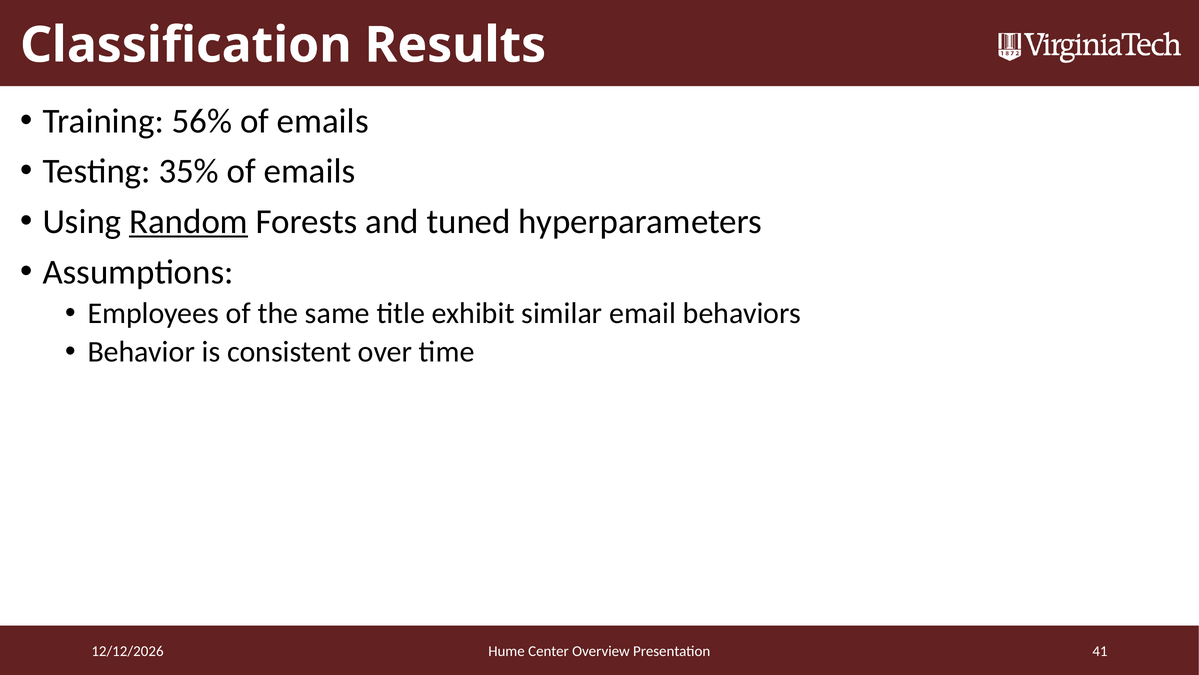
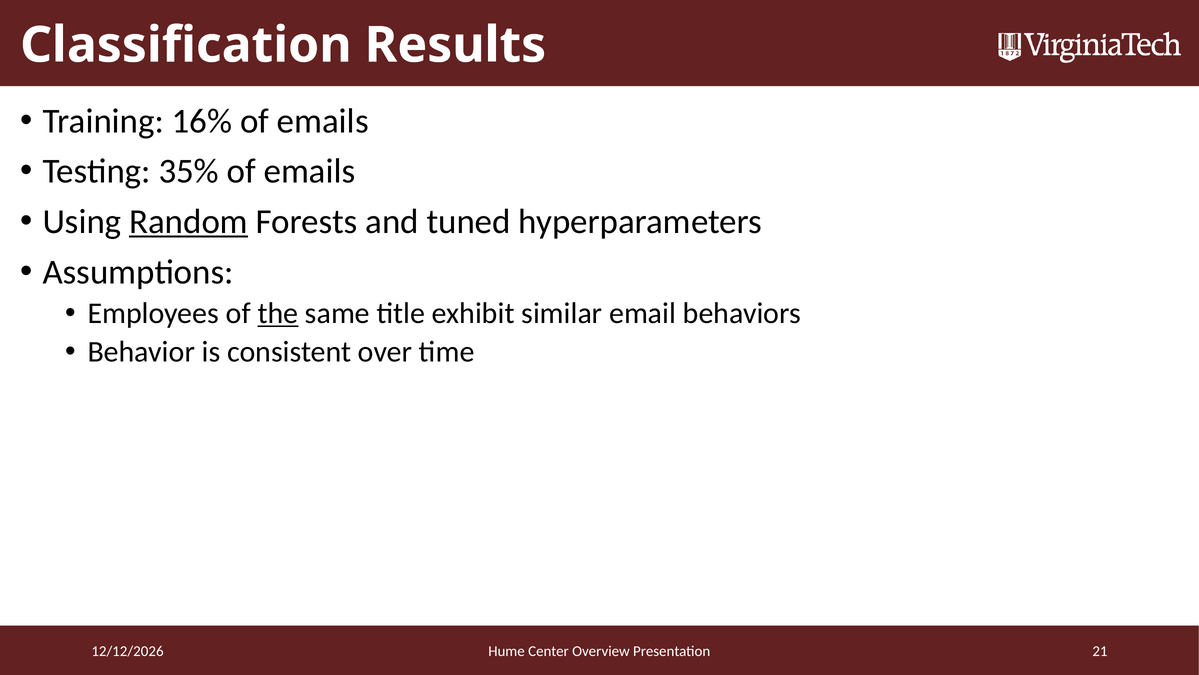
56%: 56% -> 16%
the underline: none -> present
41: 41 -> 21
